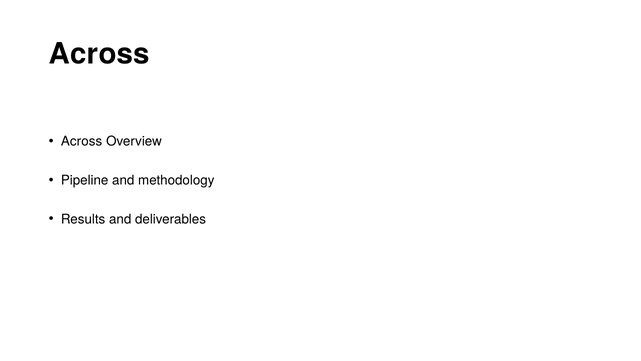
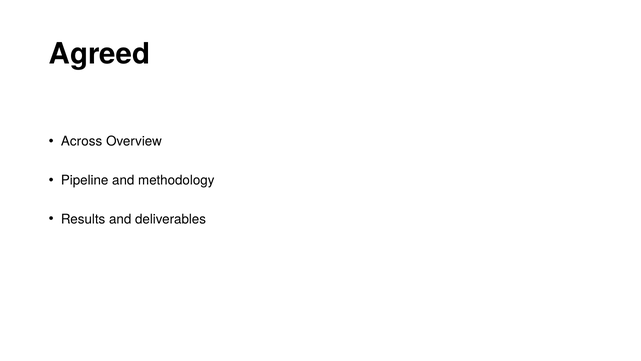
Across at (99, 54): Across -> Agreed
